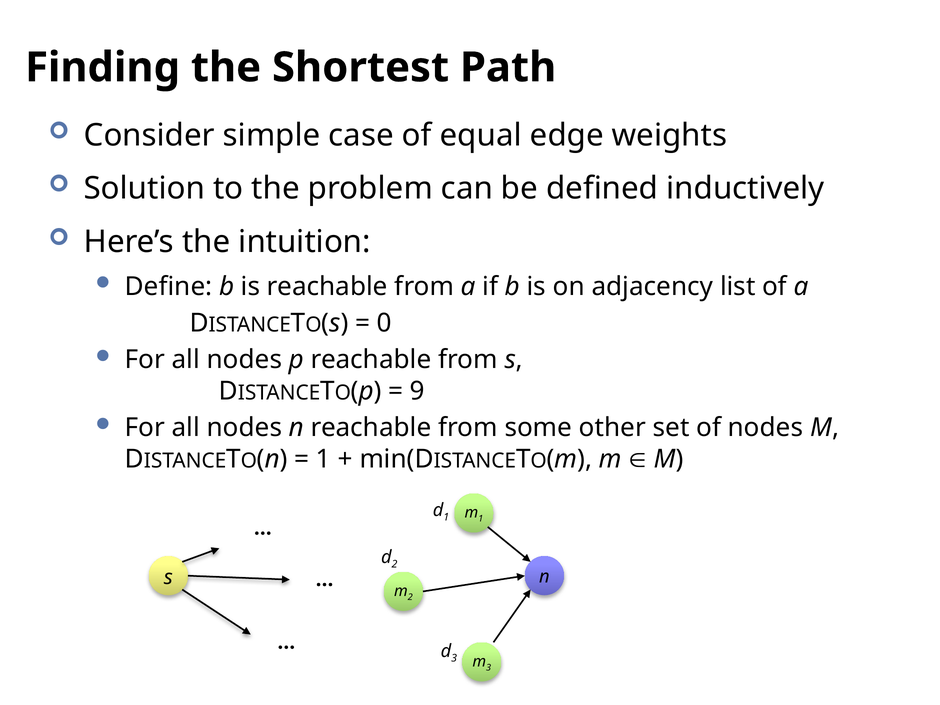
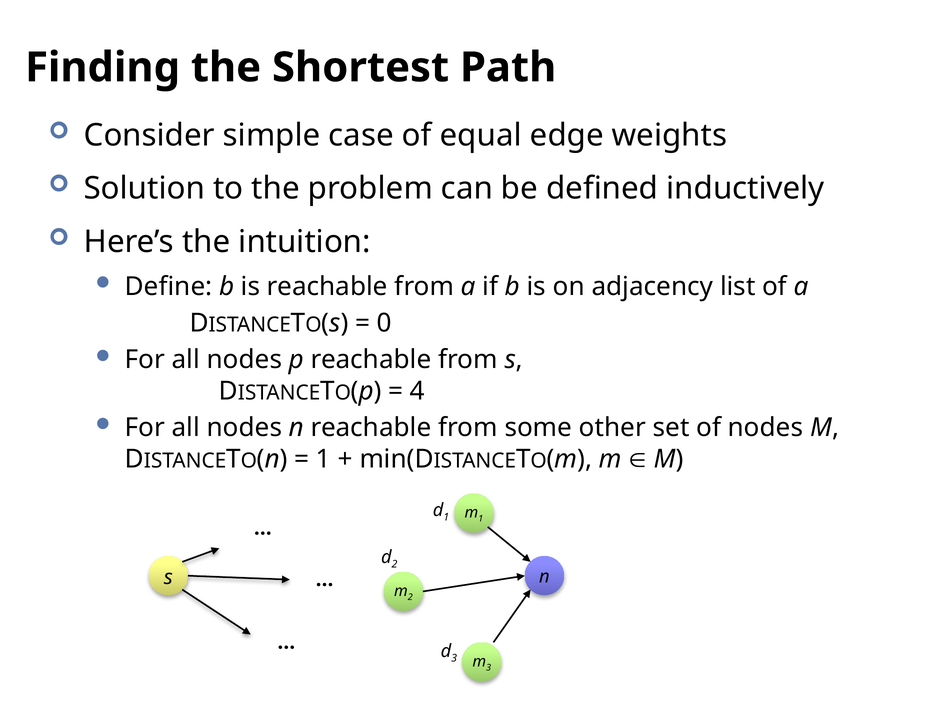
9: 9 -> 4
